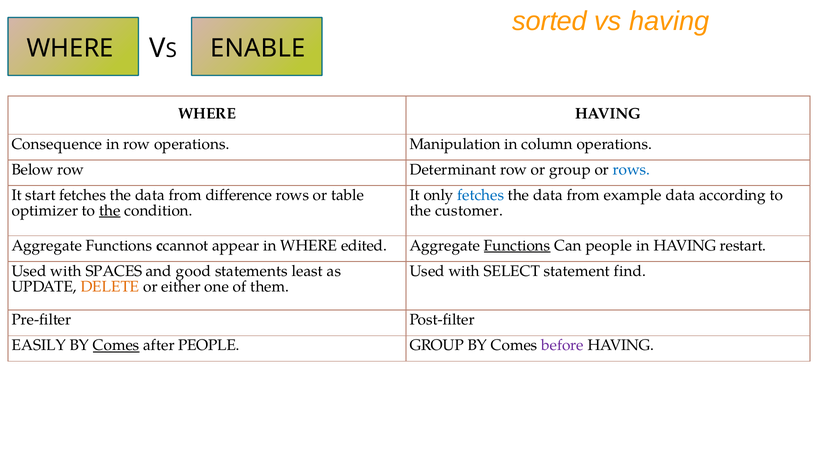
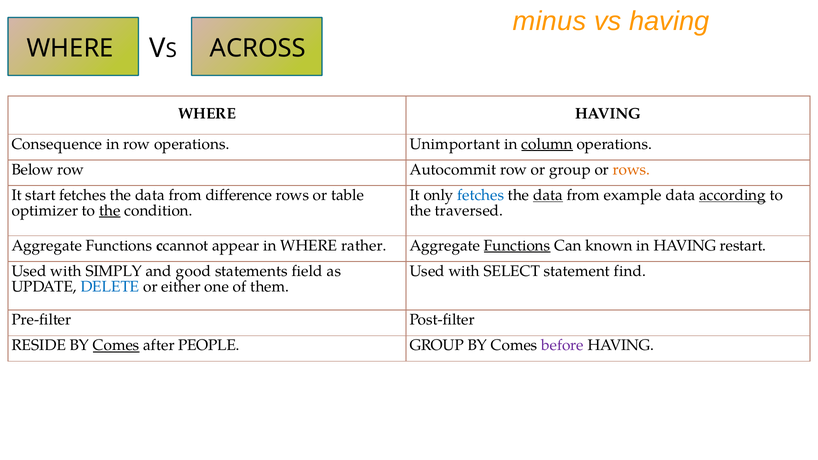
sorted: sorted -> minus
ENABLE: ENABLE -> ACROSS
Manipulation: Manipulation -> Unimportant
column underline: none -> present
Determinant: Determinant -> Autocommit
rows at (631, 170) colour: blue -> orange
data at (548, 195) underline: none -> present
according underline: none -> present
customer: customer -> traversed
edited: edited -> rather
Can people: people -> known
SPACES: SPACES -> SIMPLY
least: least -> field
DELETE colour: orange -> blue
EASILY: EASILY -> RESIDE
